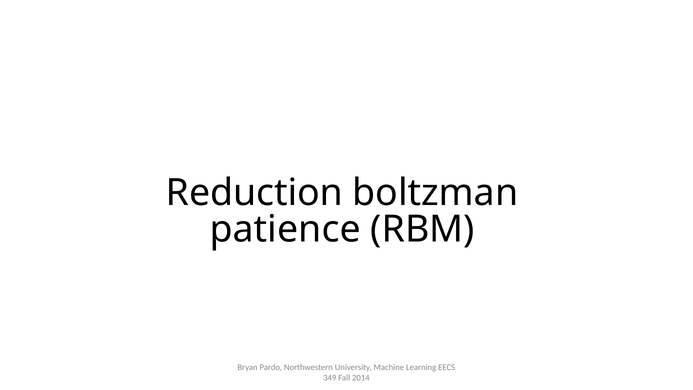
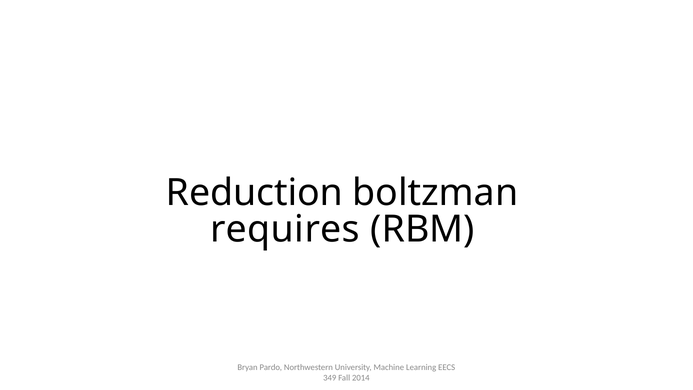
patience: patience -> requires
